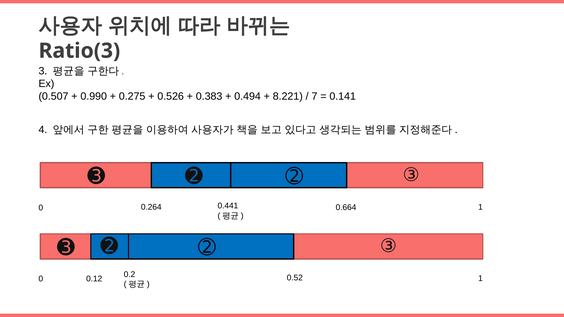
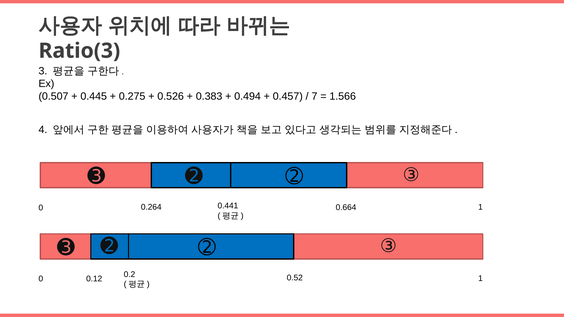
0.990: 0.990 -> 0.445
8.221: 8.221 -> 0.457
0.141: 0.141 -> 1.566
